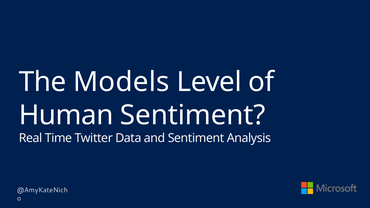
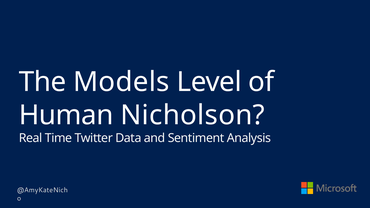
Human Sentiment: Sentiment -> Nicholson
